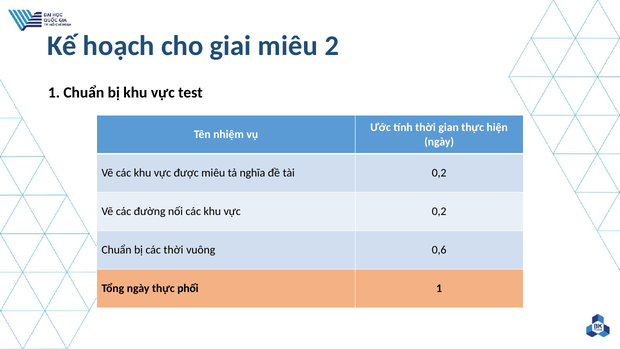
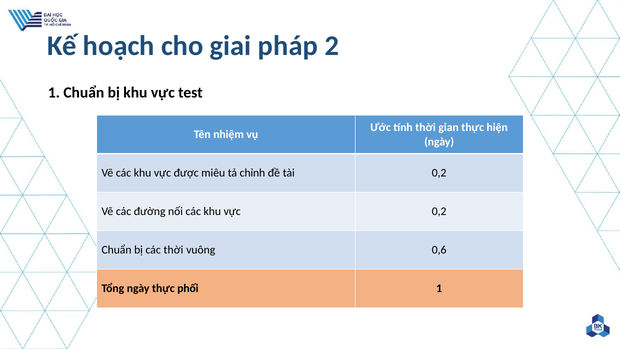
giai miêu: miêu -> pháp
nghĩa: nghĩa -> chỉnh
